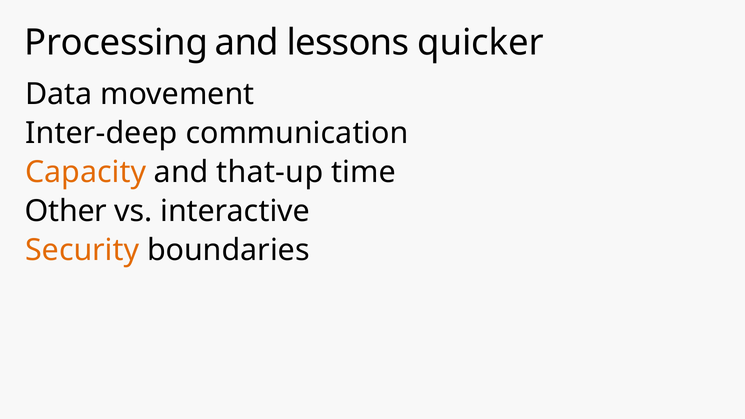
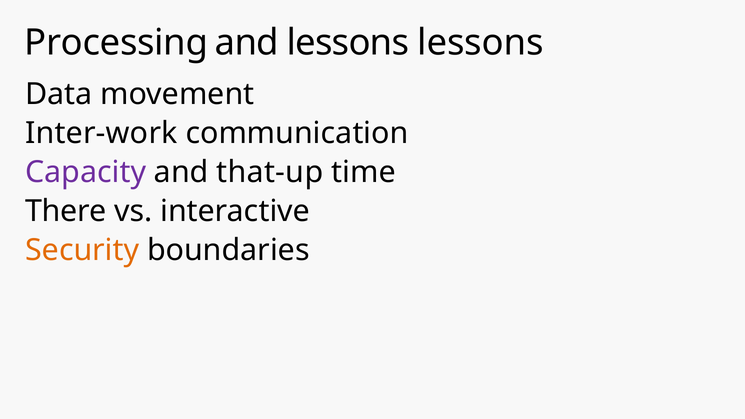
lessons quicker: quicker -> lessons
Inter-deep: Inter-deep -> Inter-work
Capacity colour: orange -> purple
Other: Other -> There
